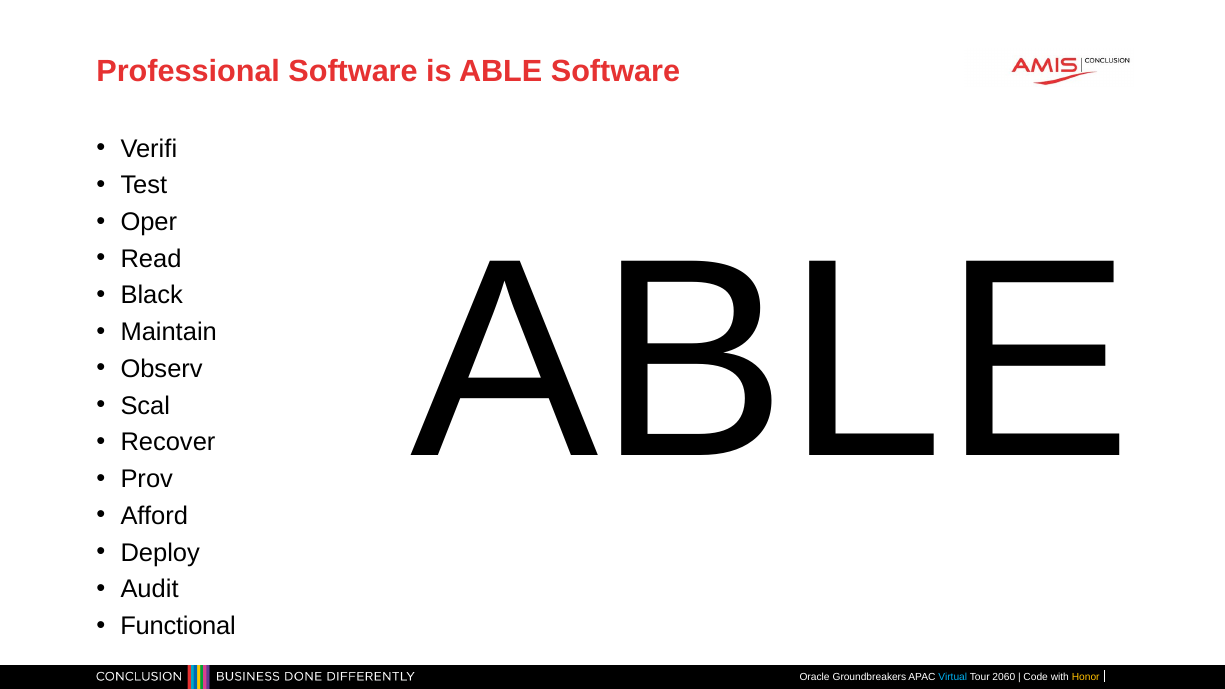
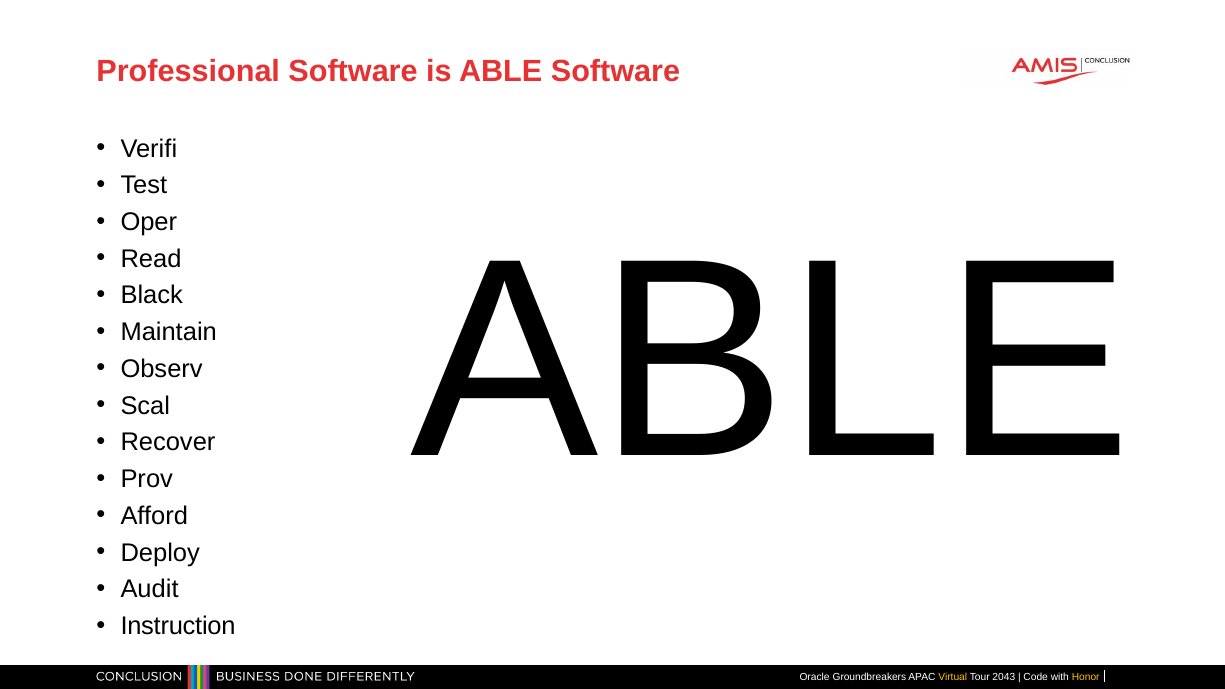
Functional: Functional -> Instruction
Virtual colour: light blue -> yellow
2060: 2060 -> 2043
